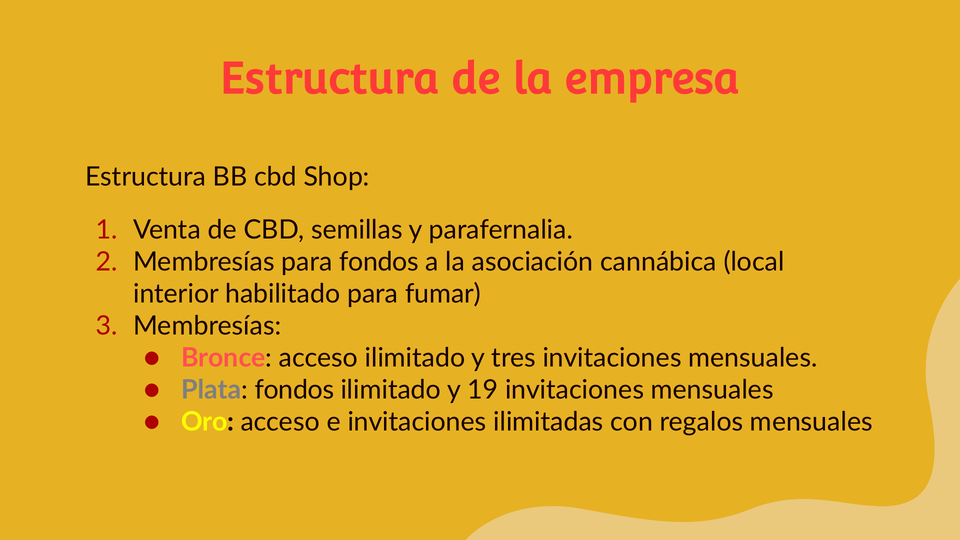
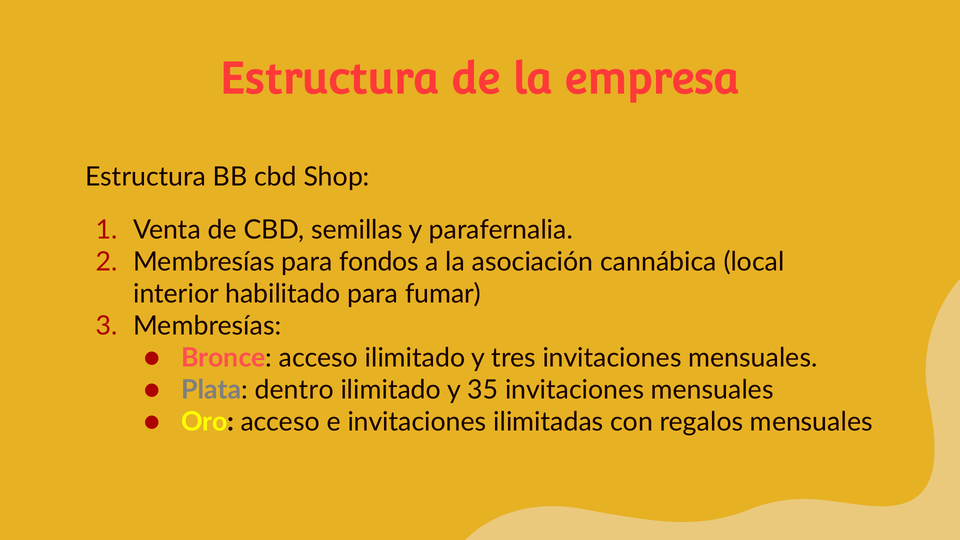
Plata fondos: fondos -> dentro
19: 19 -> 35
